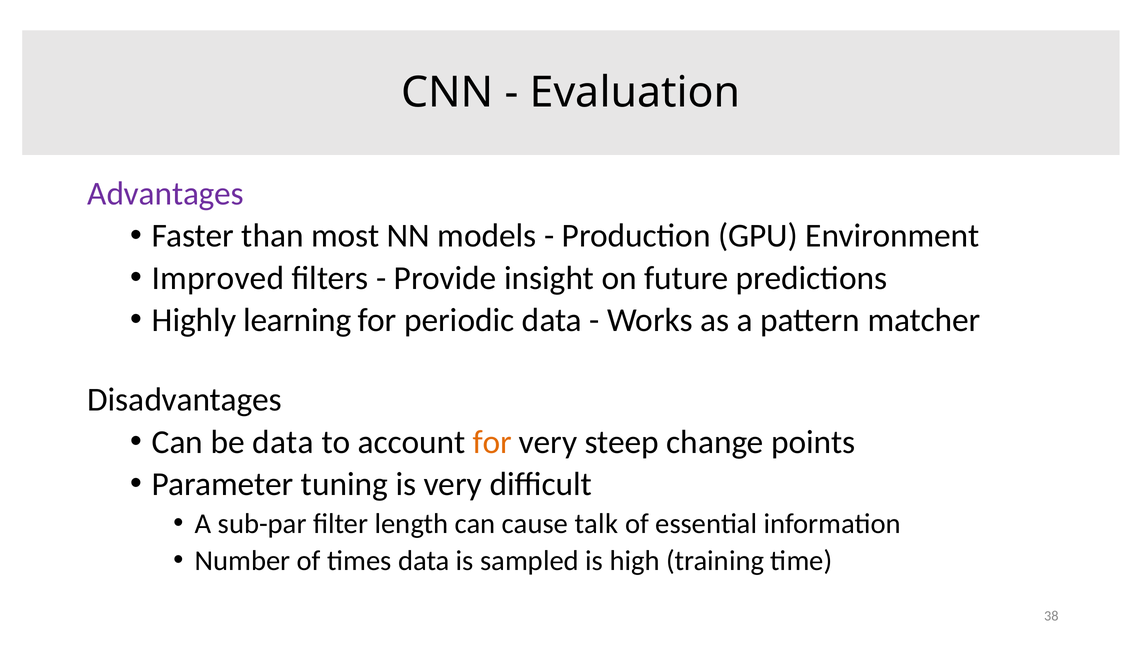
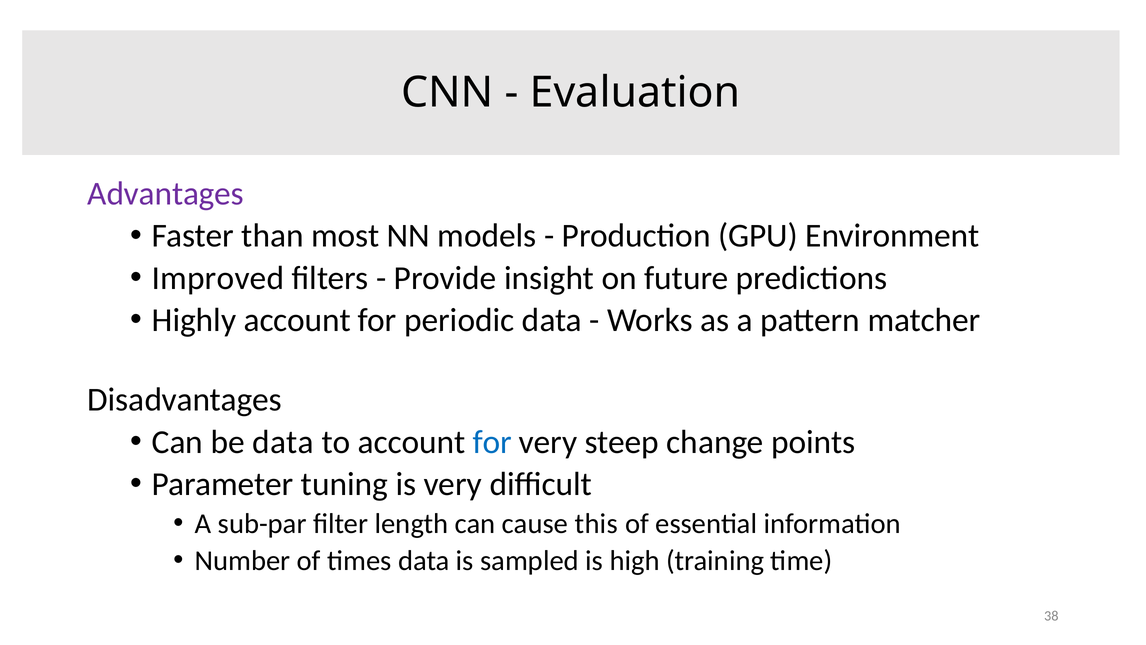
Highly learning: learning -> account
for at (492, 442) colour: orange -> blue
talk: talk -> this
